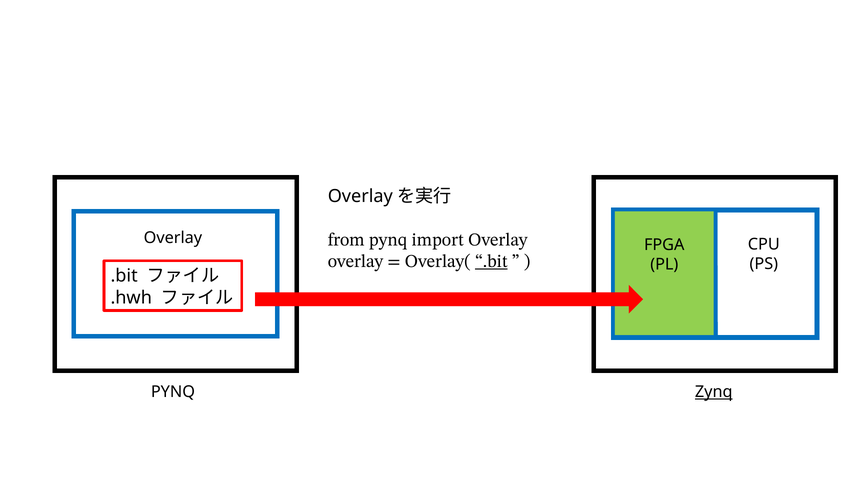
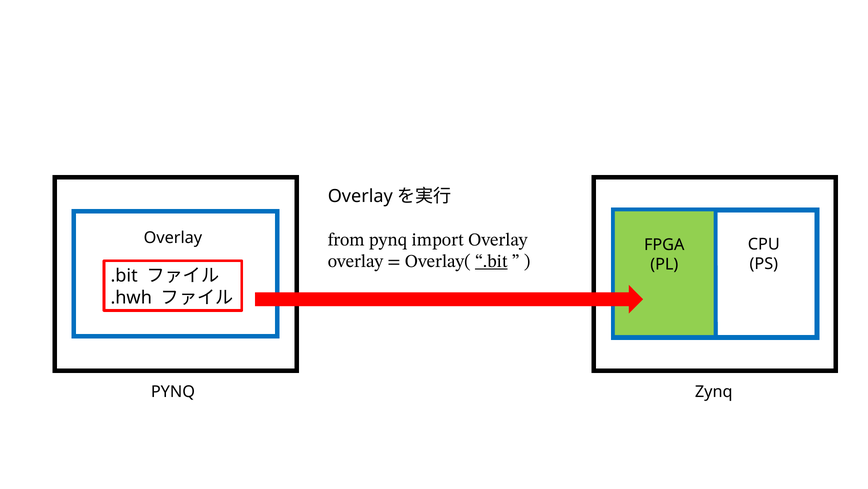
Zynq underline: present -> none
